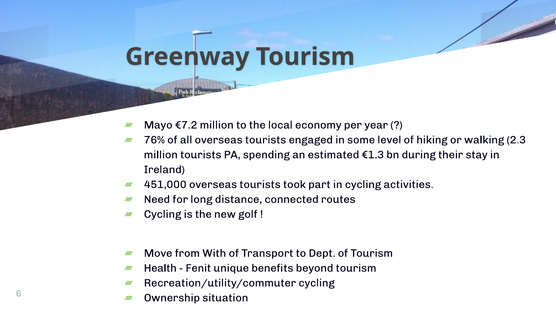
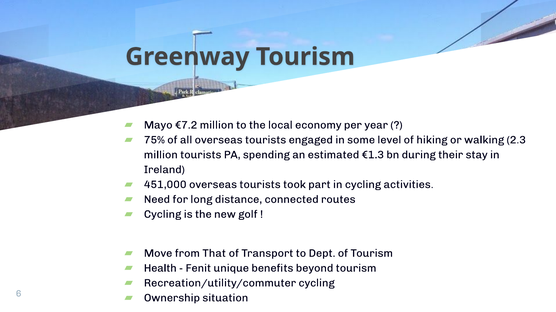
76%: 76% -> 75%
With: With -> That
